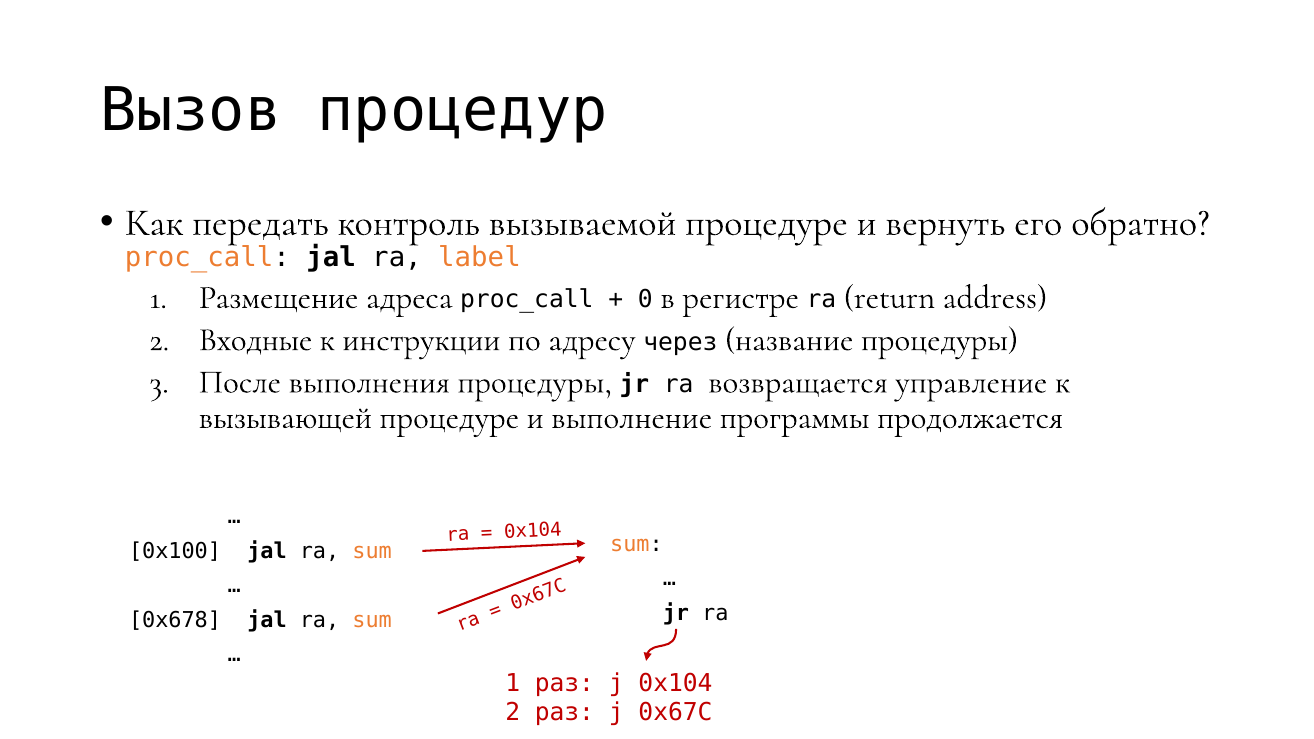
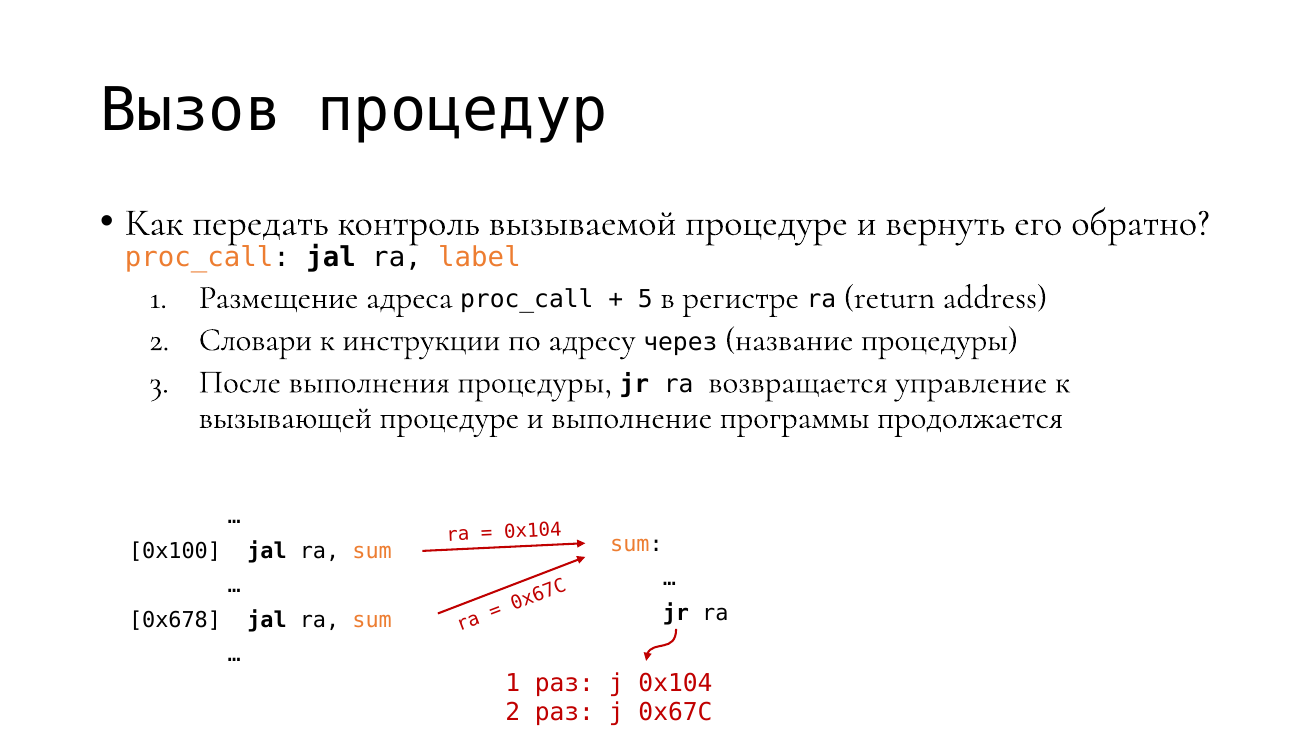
0 at (645, 300): 0 -> 5
Входные: Входные -> Словари
